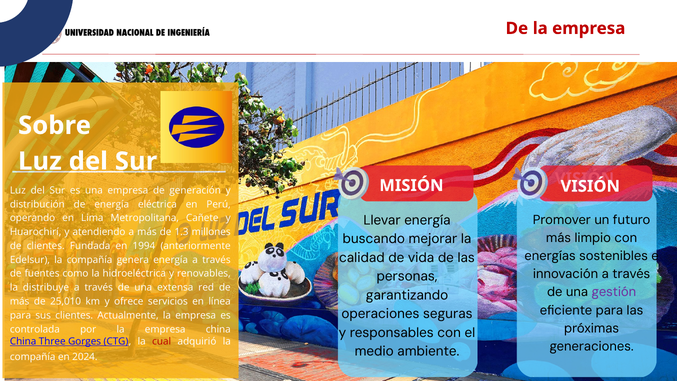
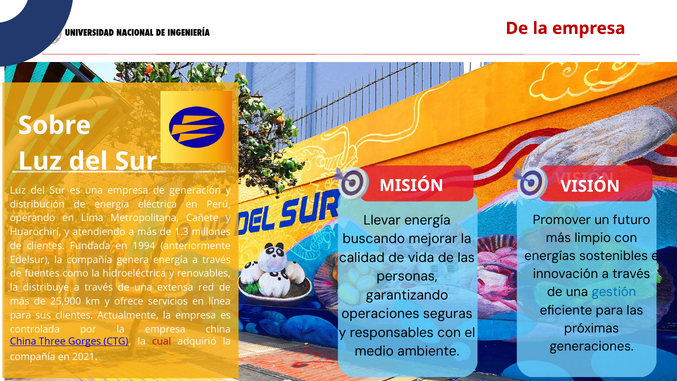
gestión colour: purple -> blue
25,010: 25,010 -> 25,900
2024: 2024 -> 2021
